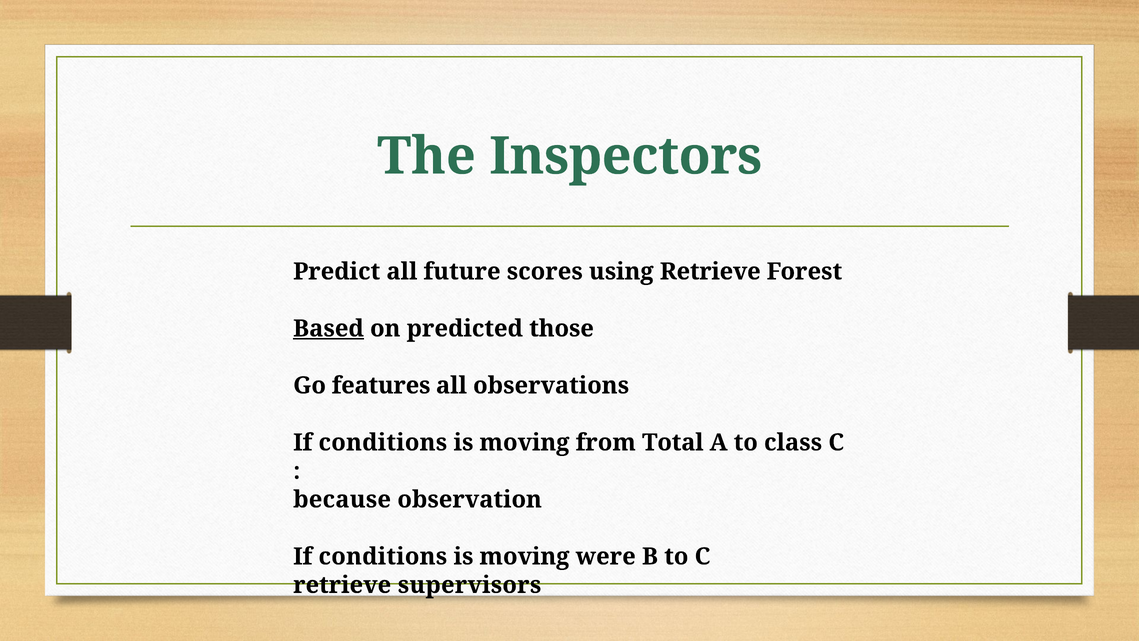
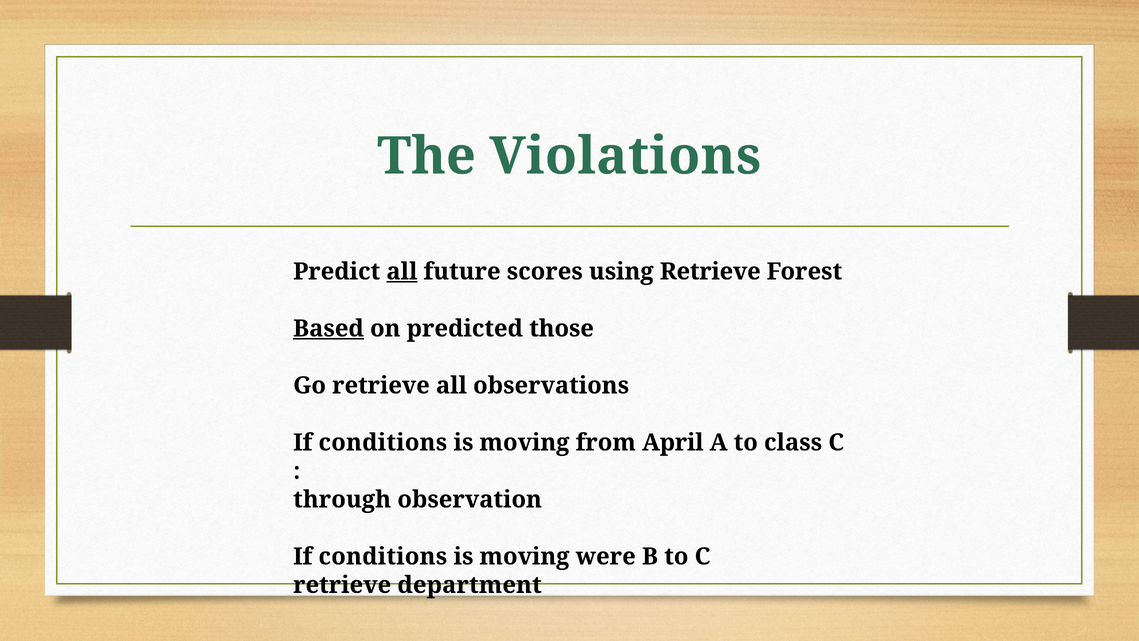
Inspectors: Inspectors -> Violations
all at (402, 271) underline: none -> present
Go features: features -> retrieve
Total: Total -> April
because: because -> through
supervisors: supervisors -> department
